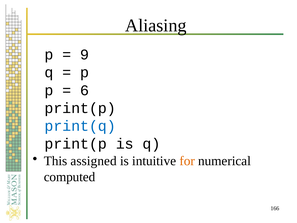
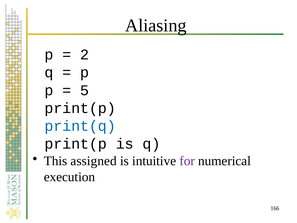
9: 9 -> 2
6: 6 -> 5
for colour: orange -> purple
computed: computed -> execution
